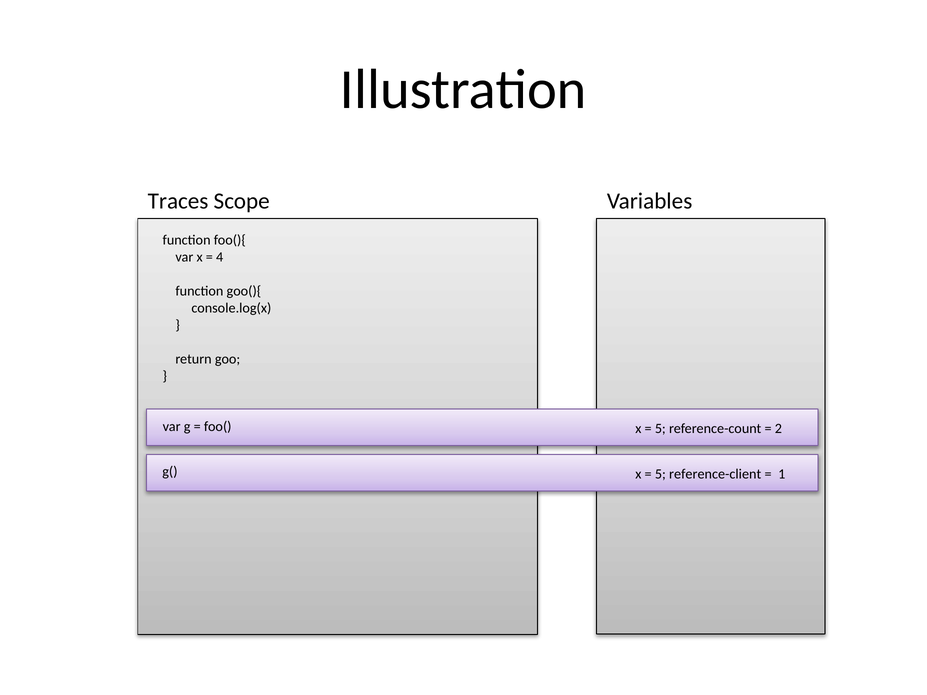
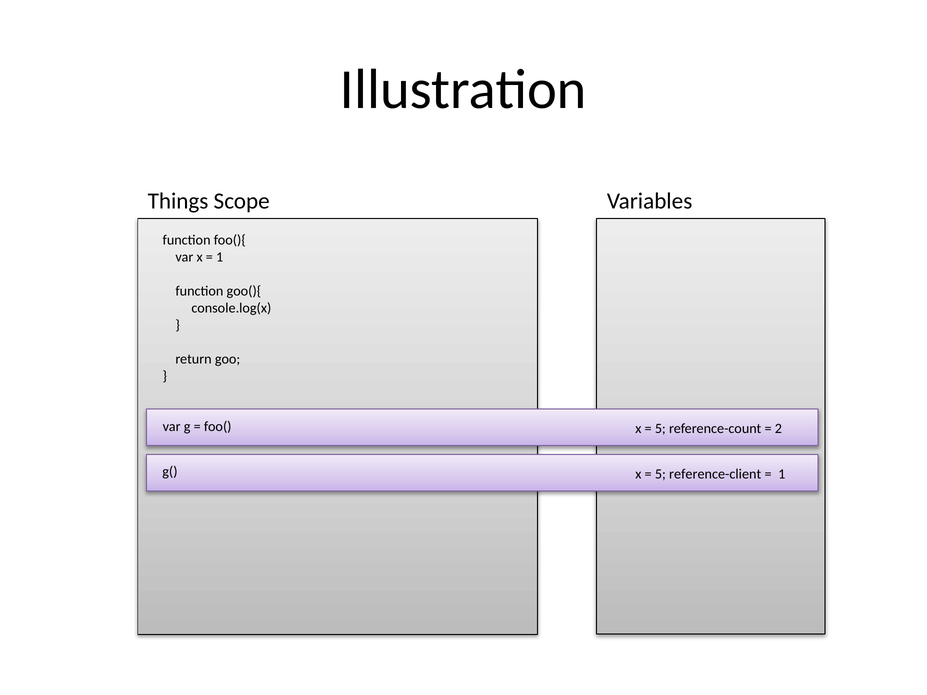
Traces: Traces -> Things
4 at (220, 257): 4 -> 1
